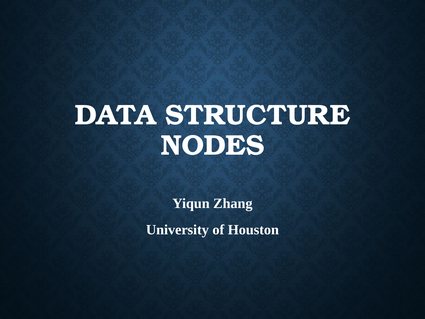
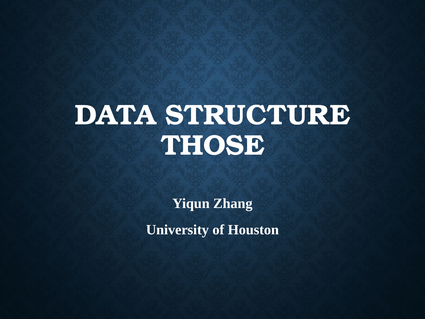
NODES: NODES -> THOSE
